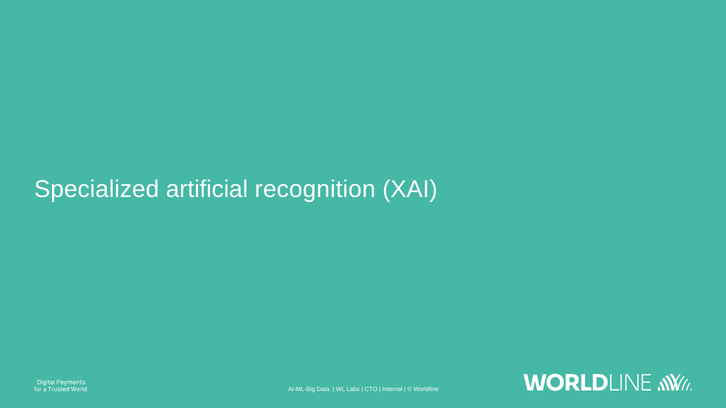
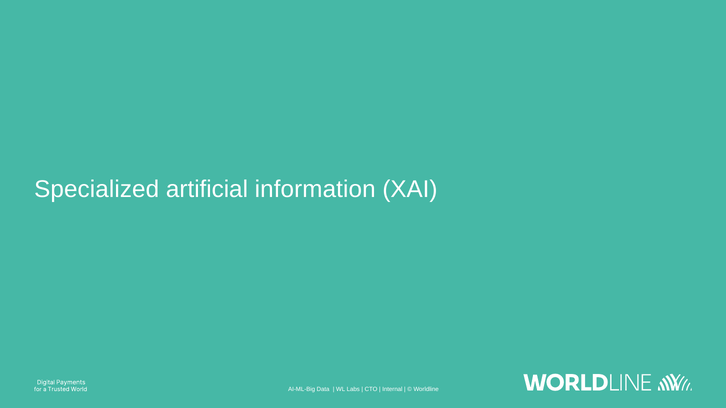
recognition: recognition -> information
